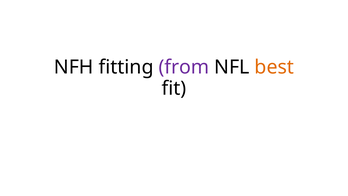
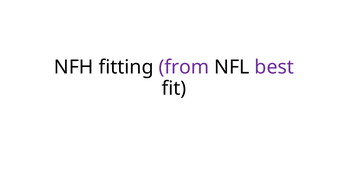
best colour: orange -> purple
